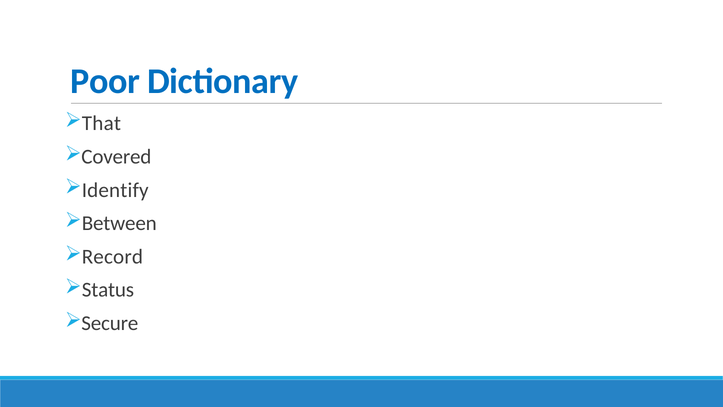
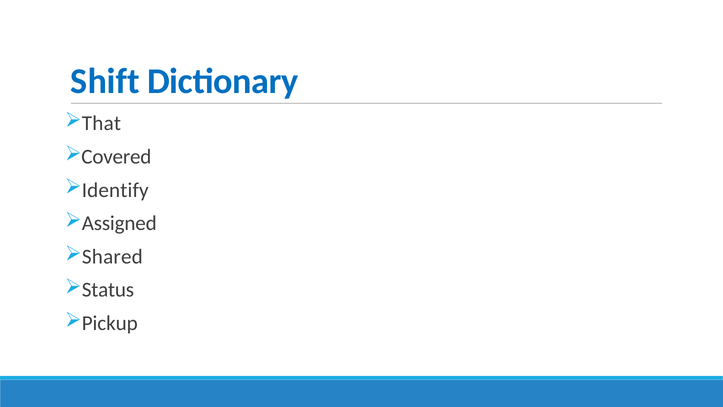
Poor: Poor -> Shift
Between: Between -> Assigned
Record: Record -> Shared
Secure: Secure -> Pickup
